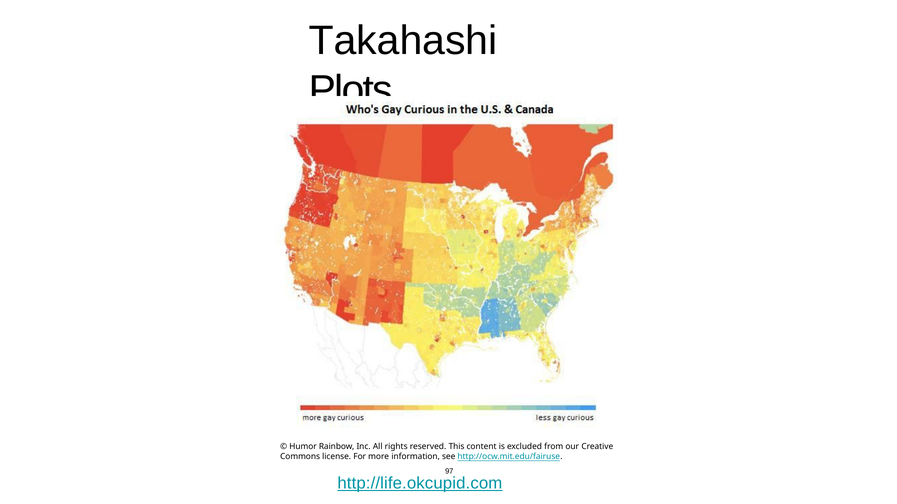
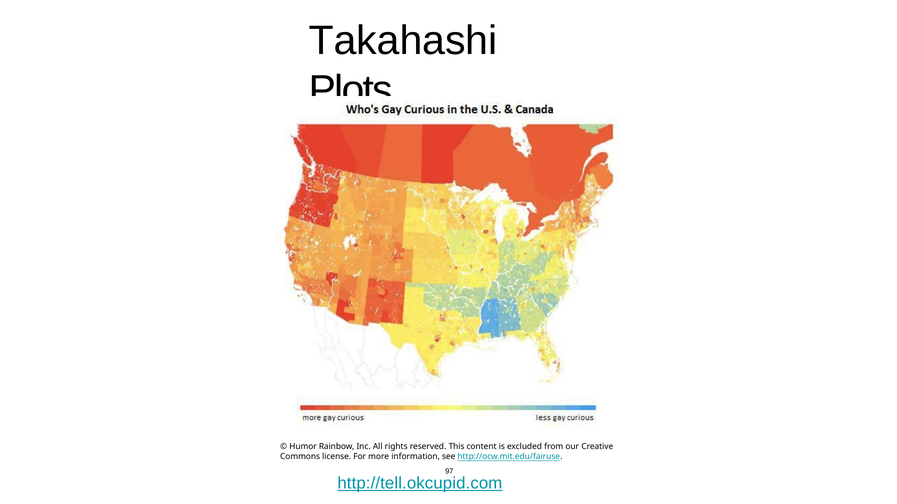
http://life.okcupid.com: http://life.okcupid.com -> http://tell.okcupid.com
